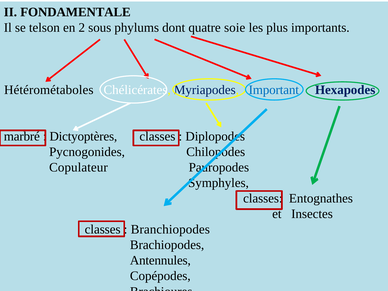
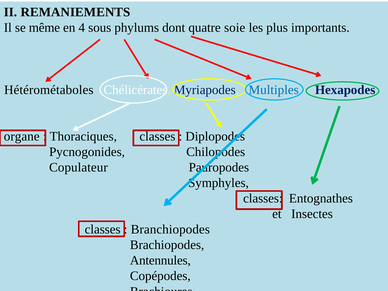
FONDAMENTALE: FONDAMENTALE -> REMANIEMENTS
telson: telson -> même
2: 2 -> 4
Important: Important -> Multiples
marbré: marbré -> organe
Dictyoptères: Dictyoptères -> Thoraciques
